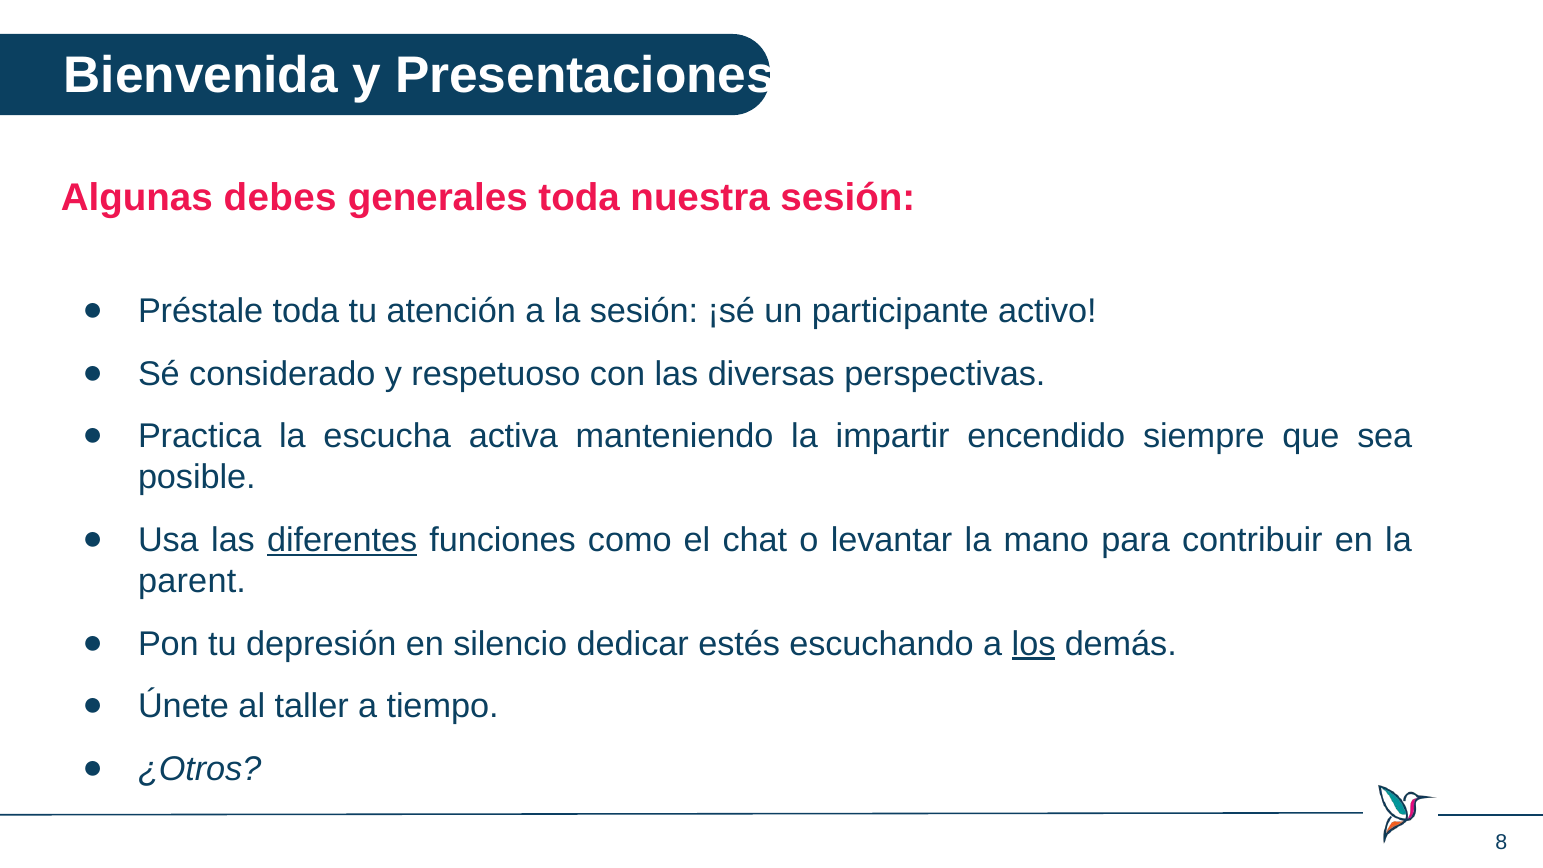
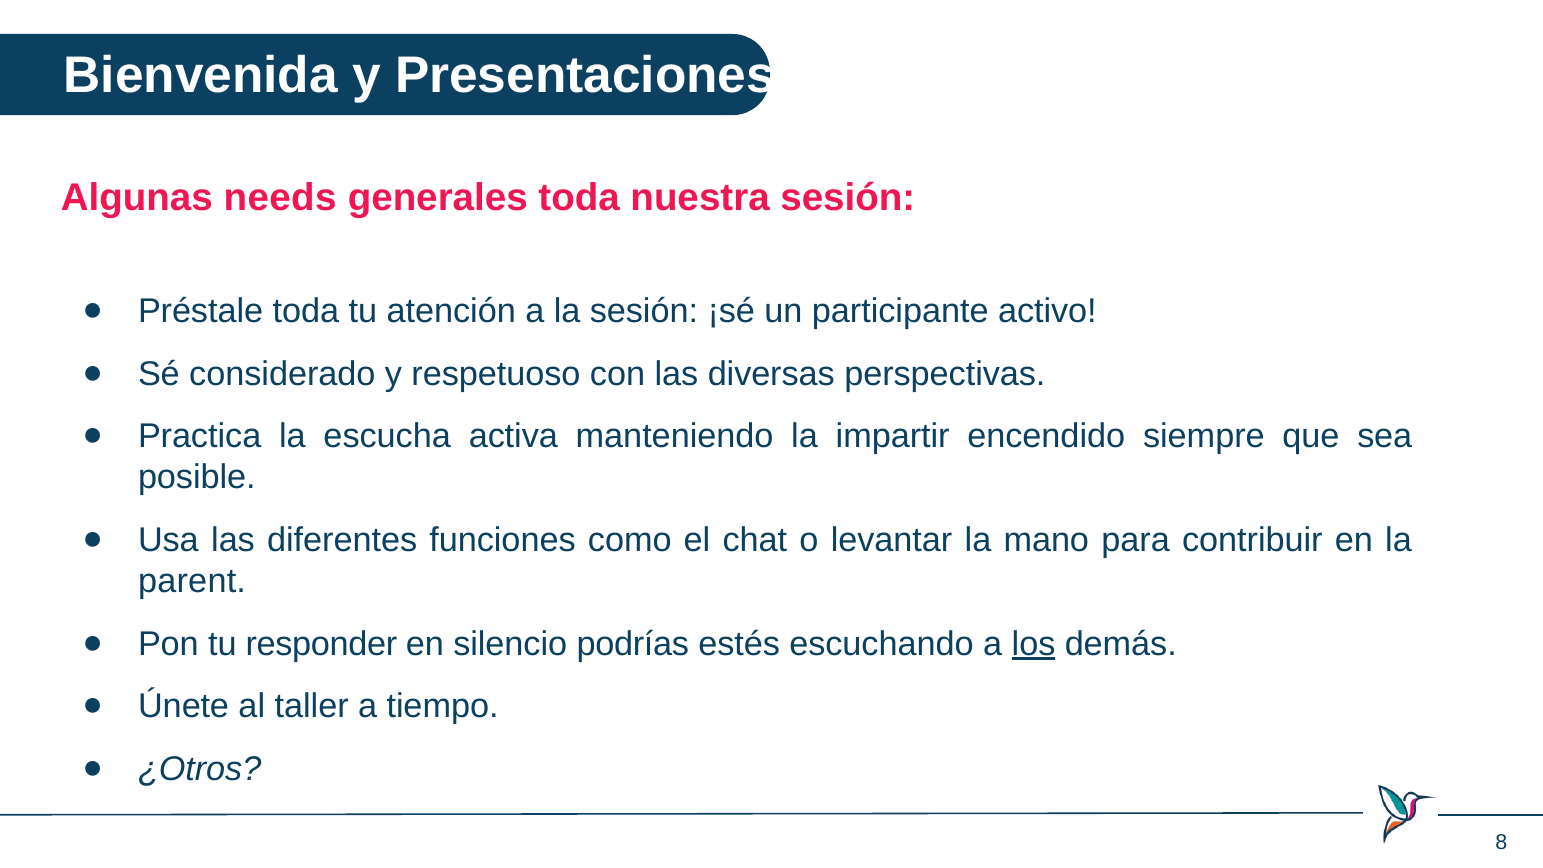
debes: debes -> needs
diferentes underline: present -> none
depresión: depresión -> responder
dedicar: dedicar -> podrías
